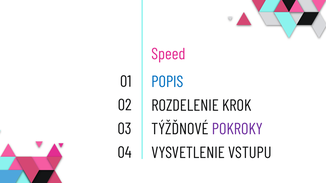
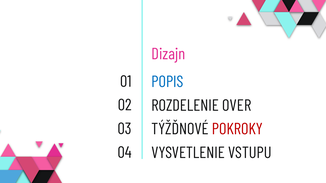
Speed: Speed -> Dizajn
KROK: KROK -> OVER
POKROKY colour: purple -> red
